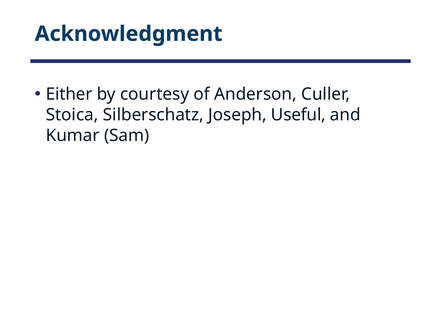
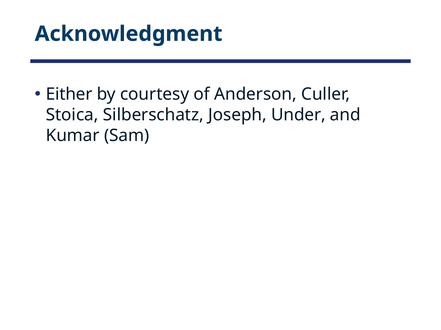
Useful: Useful -> Under
